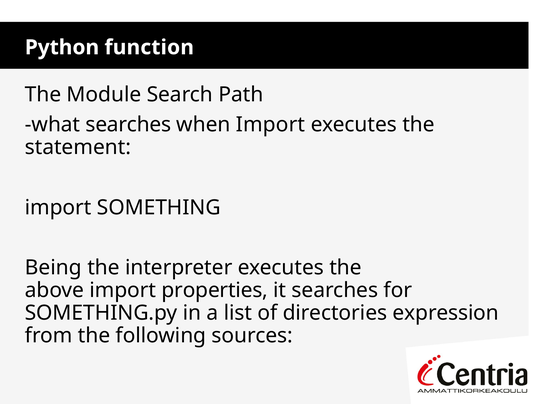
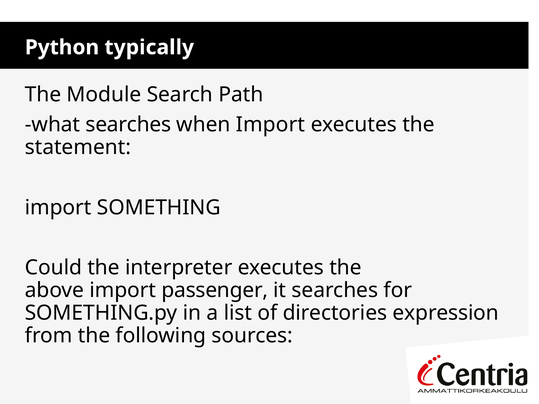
function: function -> typically
Being: Being -> Could
properties: properties -> passenger
